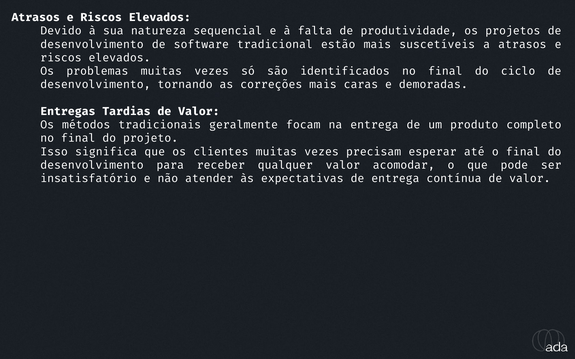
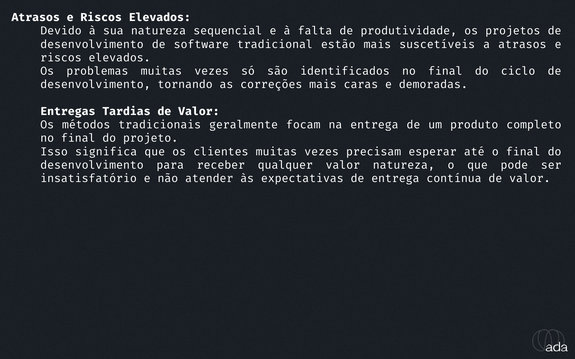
valor acomodar: acomodar -> natureza
